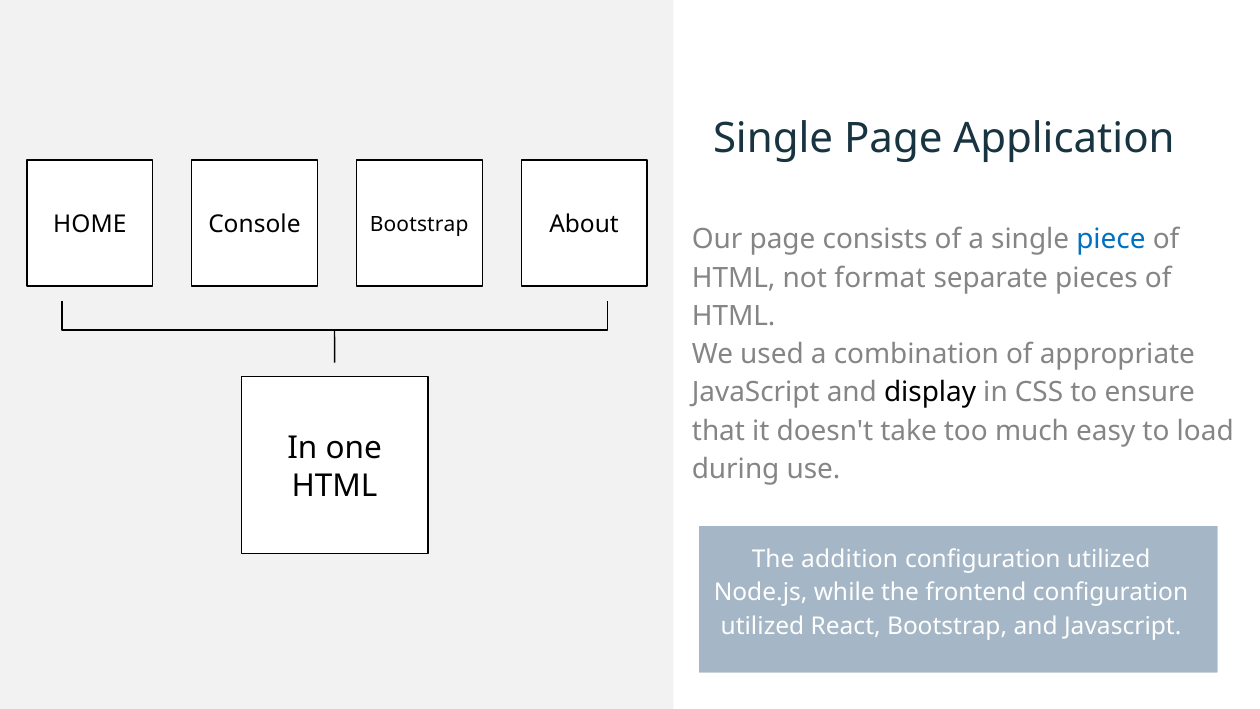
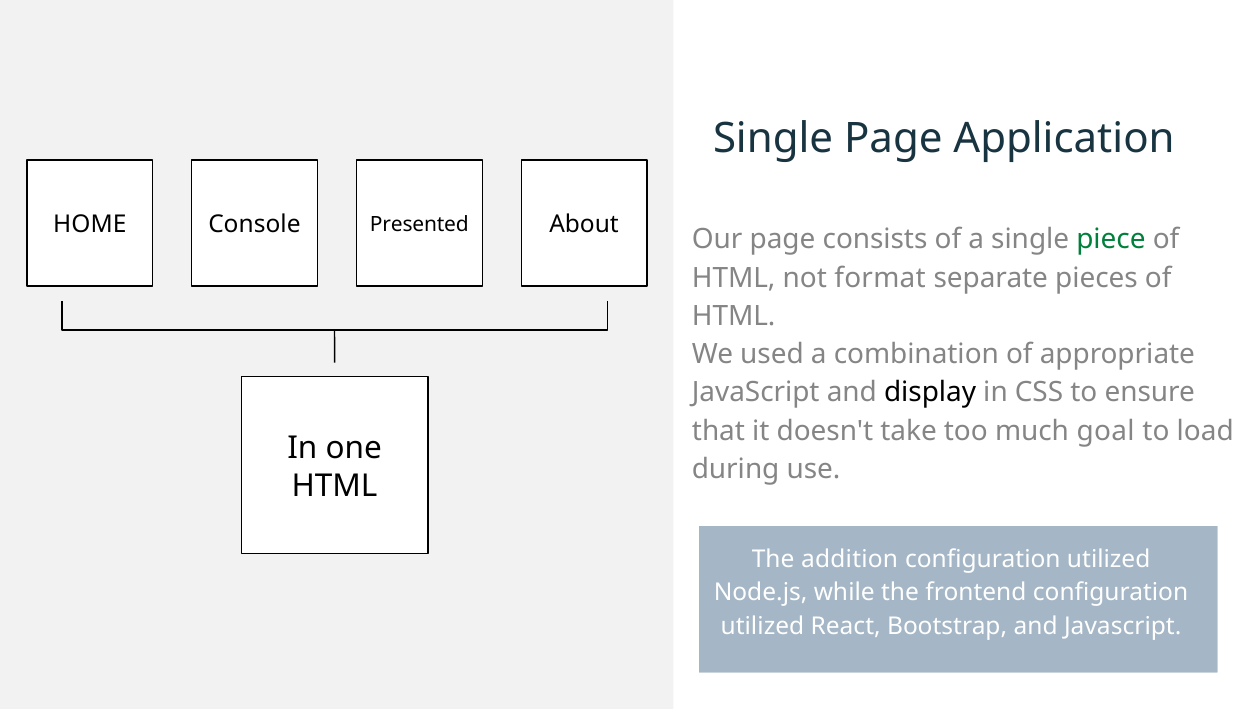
Console Bootstrap: Bootstrap -> Presented
piece colour: blue -> green
easy: easy -> goal
